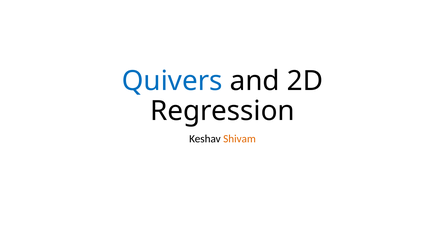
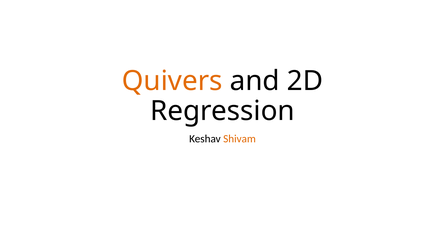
Quivers colour: blue -> orange
